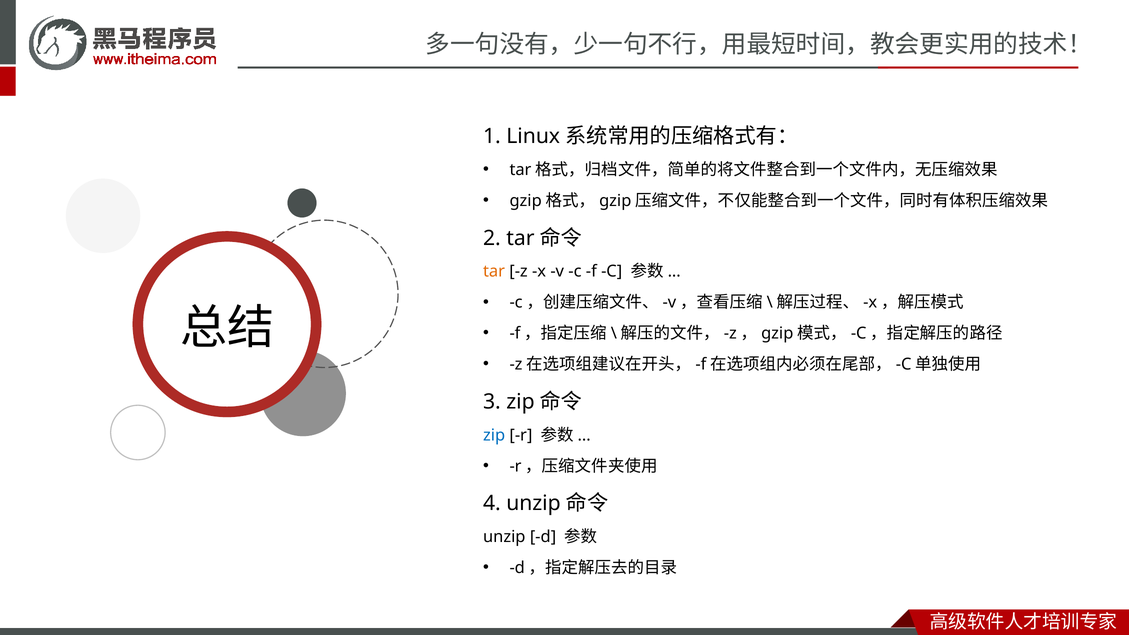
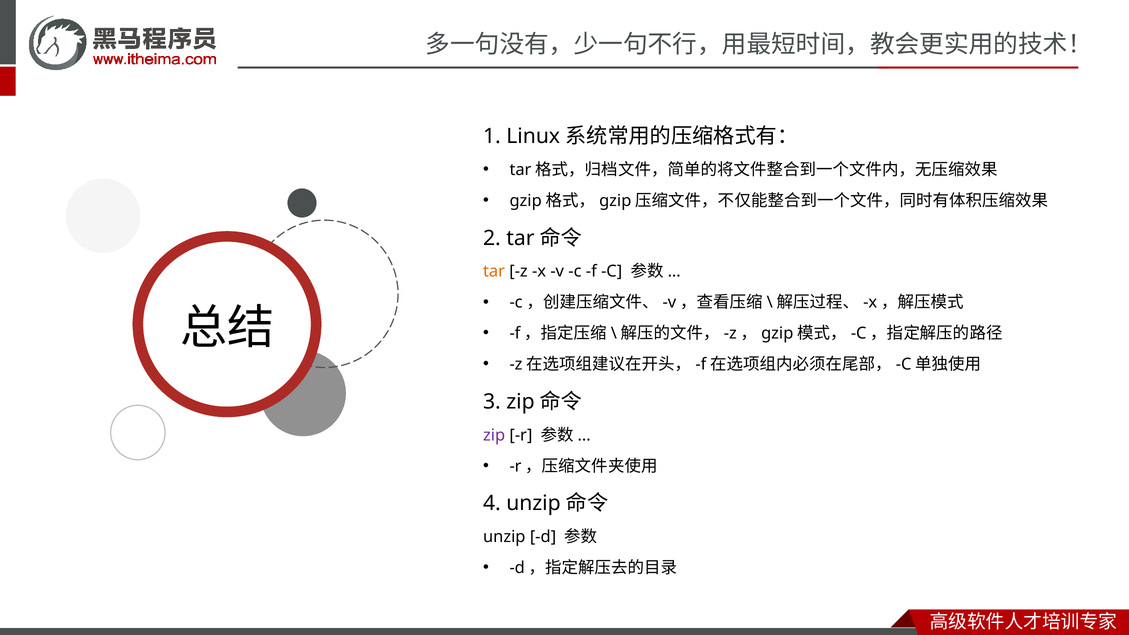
zip colour: blue -> purple
